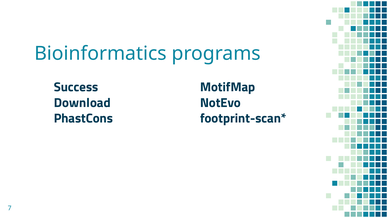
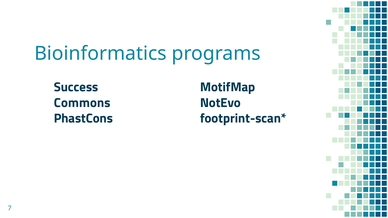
Download: Download -> Commons
